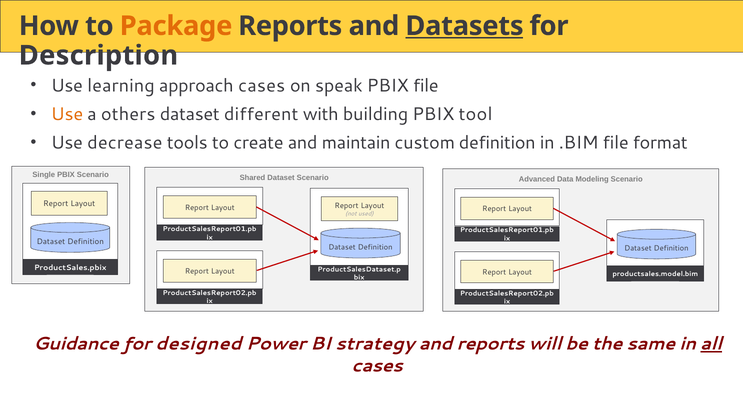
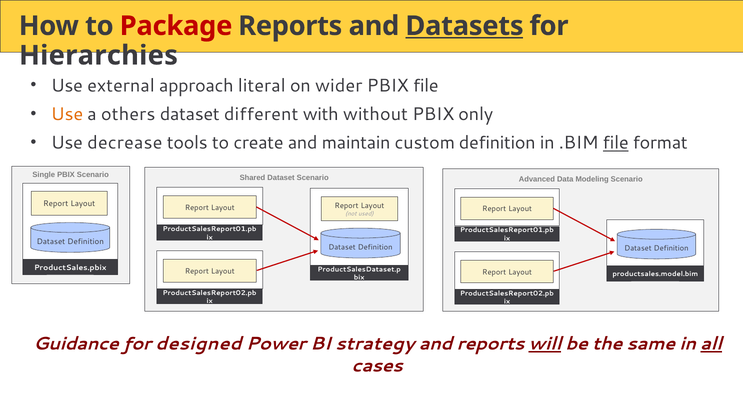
Package colour: orange -> red
Description: Description -> Hierarchies
learning: learning -> external
approach cases: cases -> literal
speak: speak -> wider
building: building -> without
tool: tool -> only
file at (616, 143) underline: none -> present
will underline: none -> present
